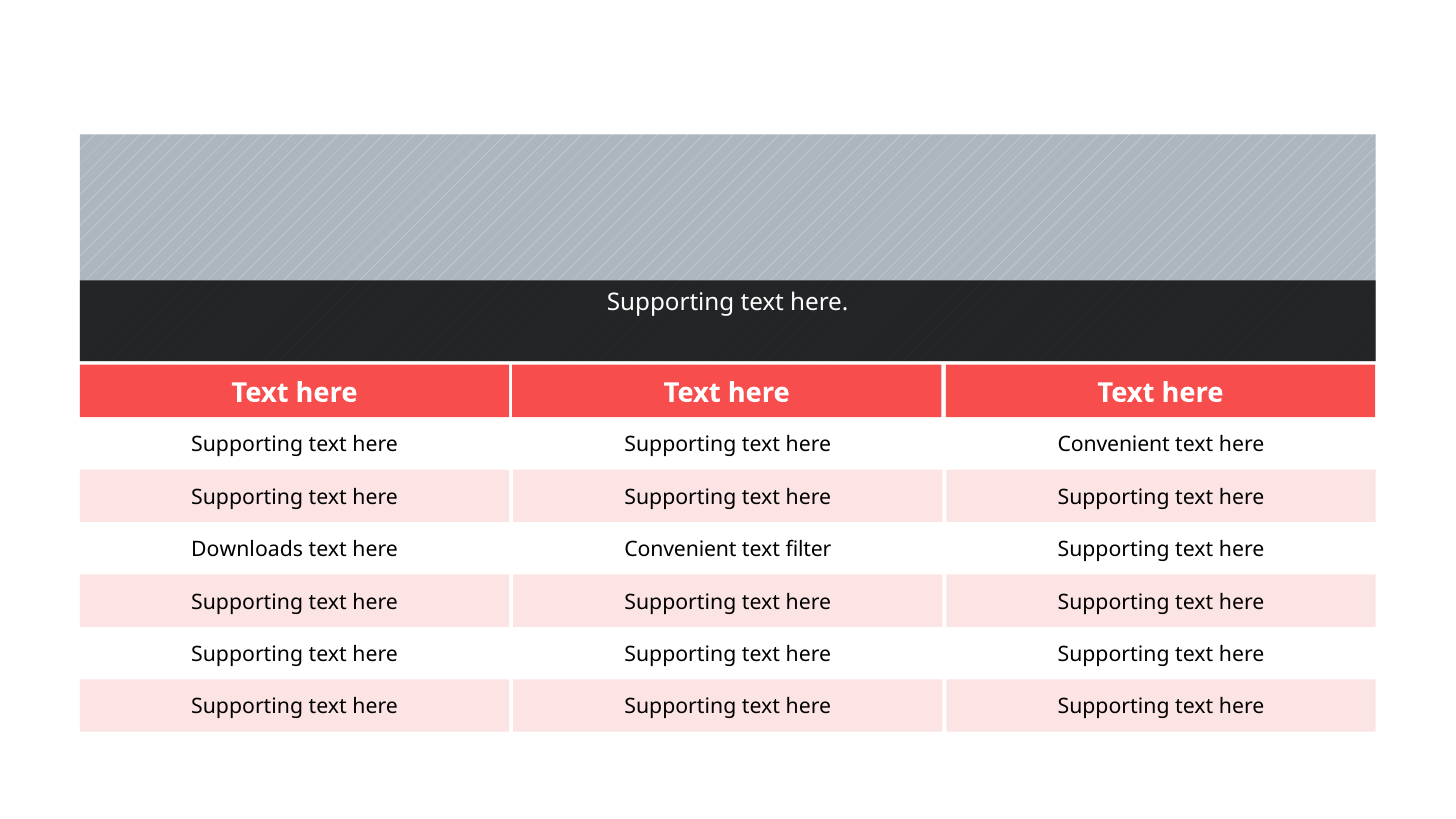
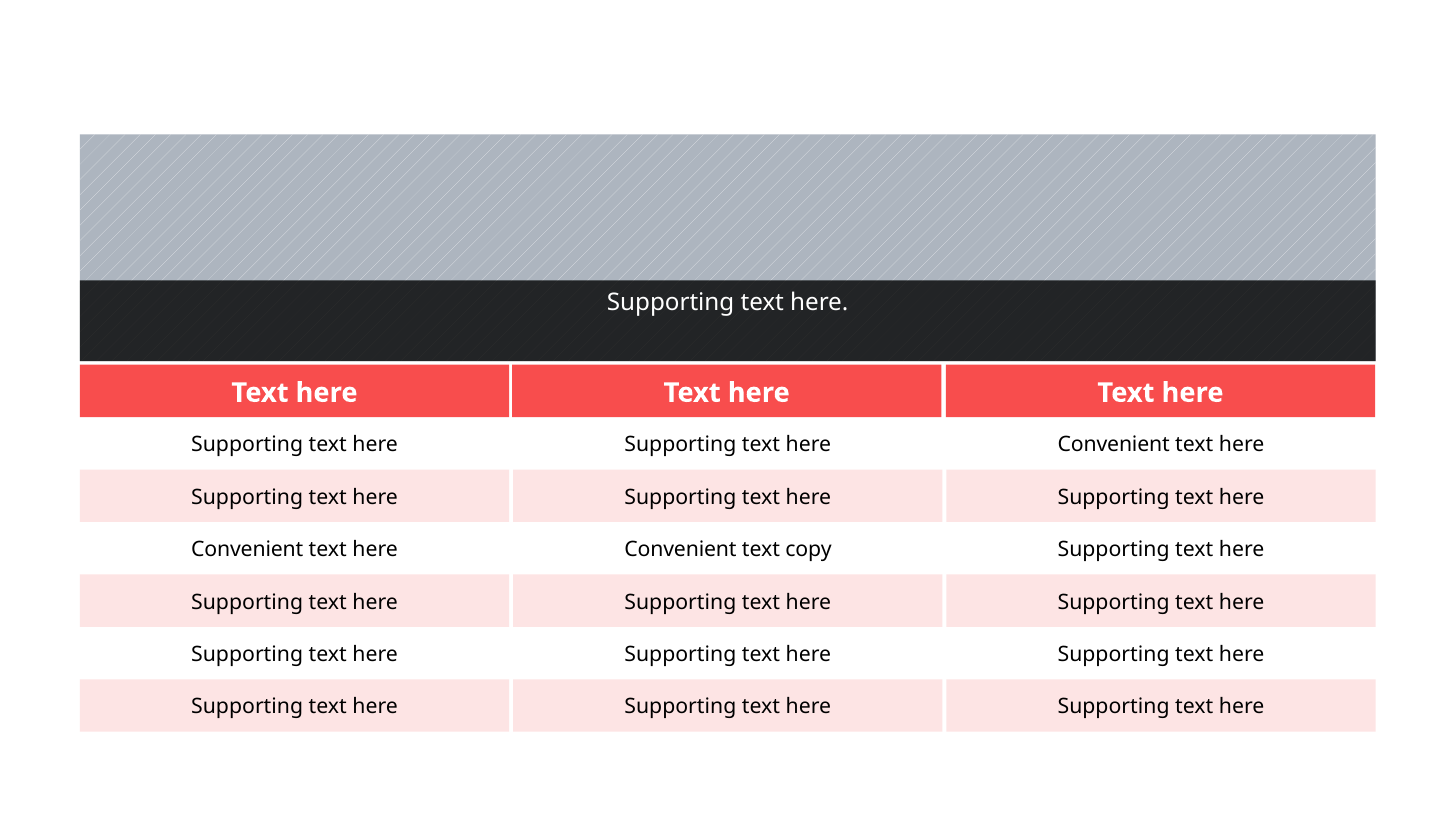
Downloads at (247, 550): Downloads -> Convenient
filter: filter -> copy
